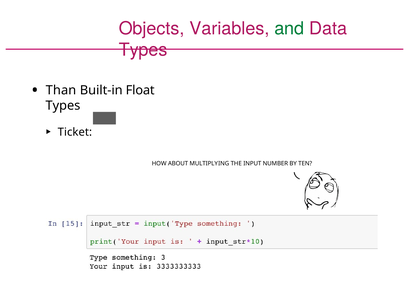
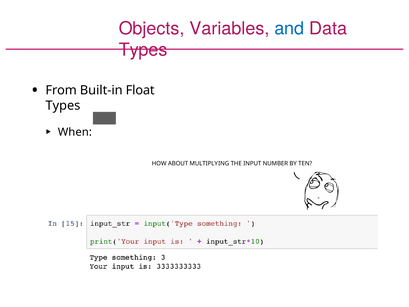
and colour: green -> blue
Than: Than -> From
Ticket: Ticket -> When
